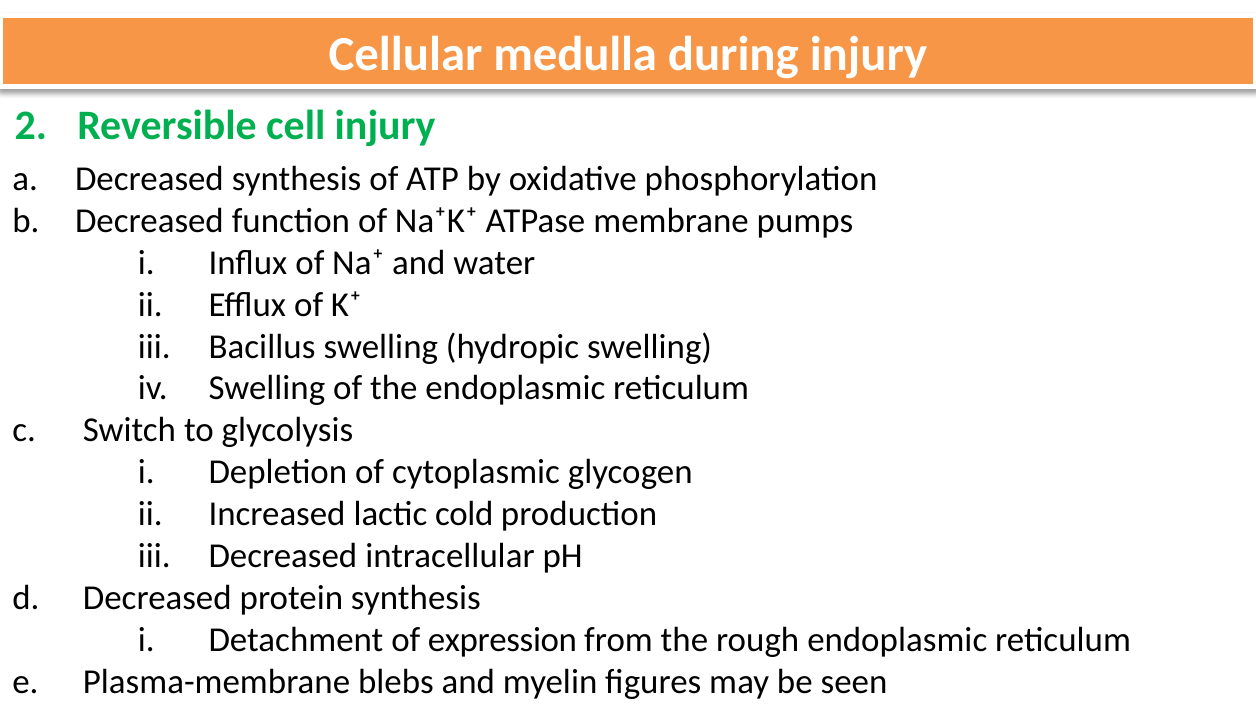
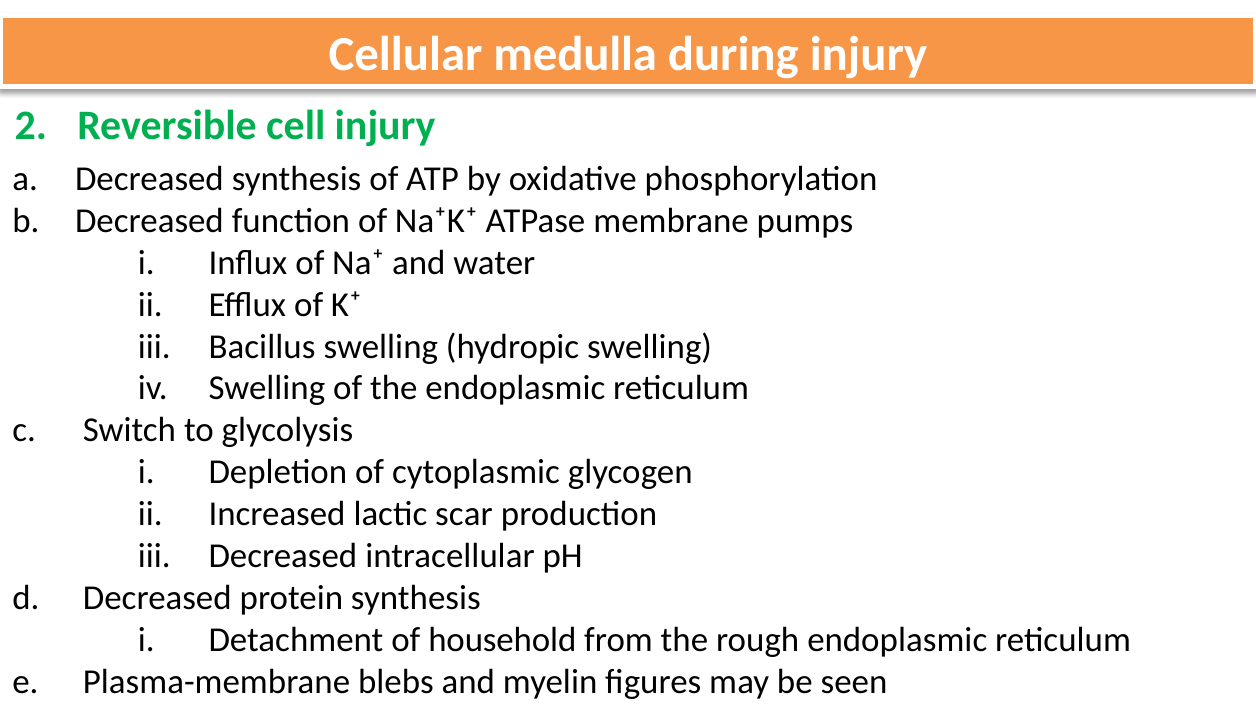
cold: cold -> scar
expression: expression -> household
